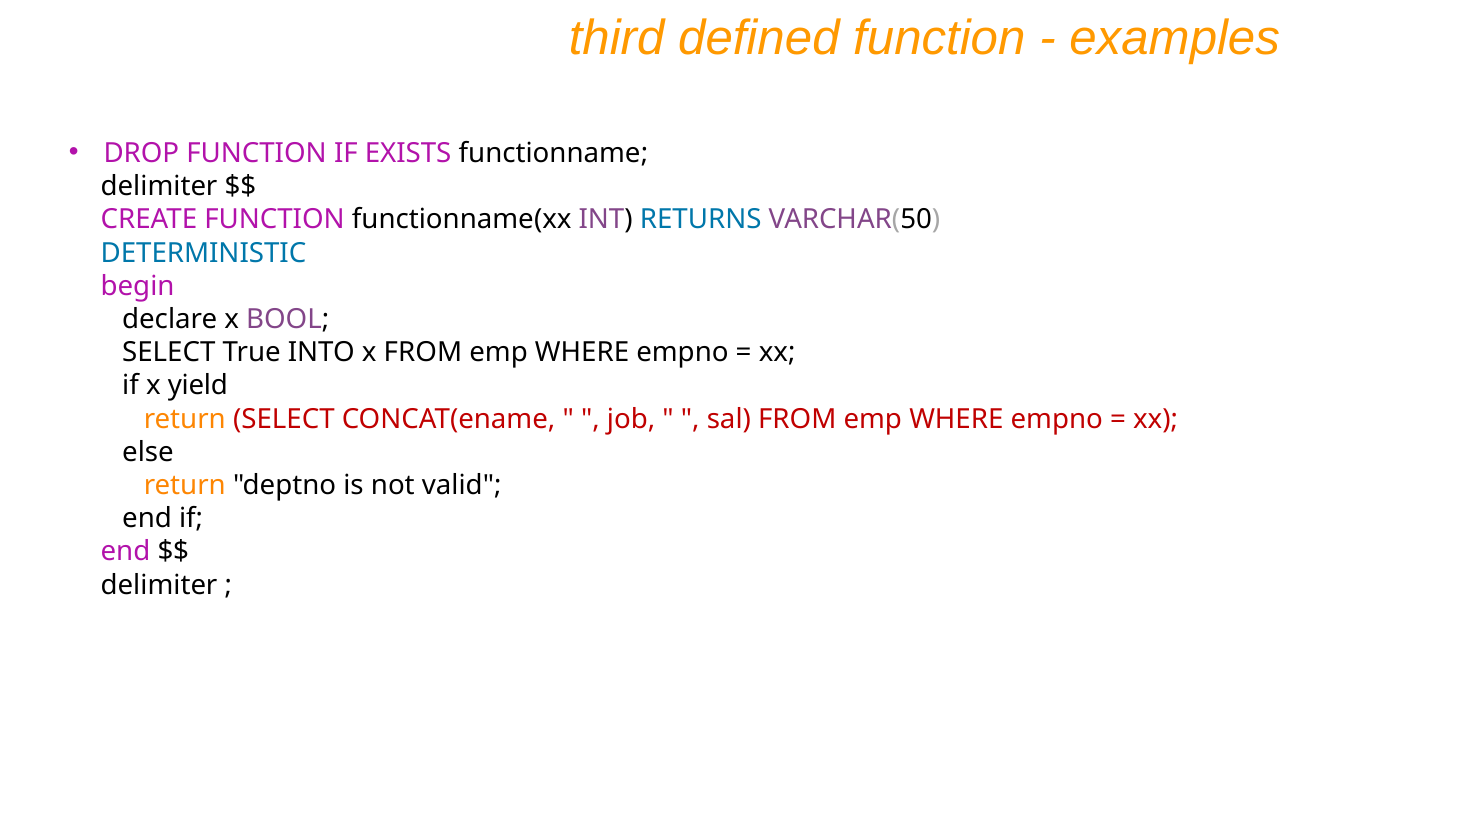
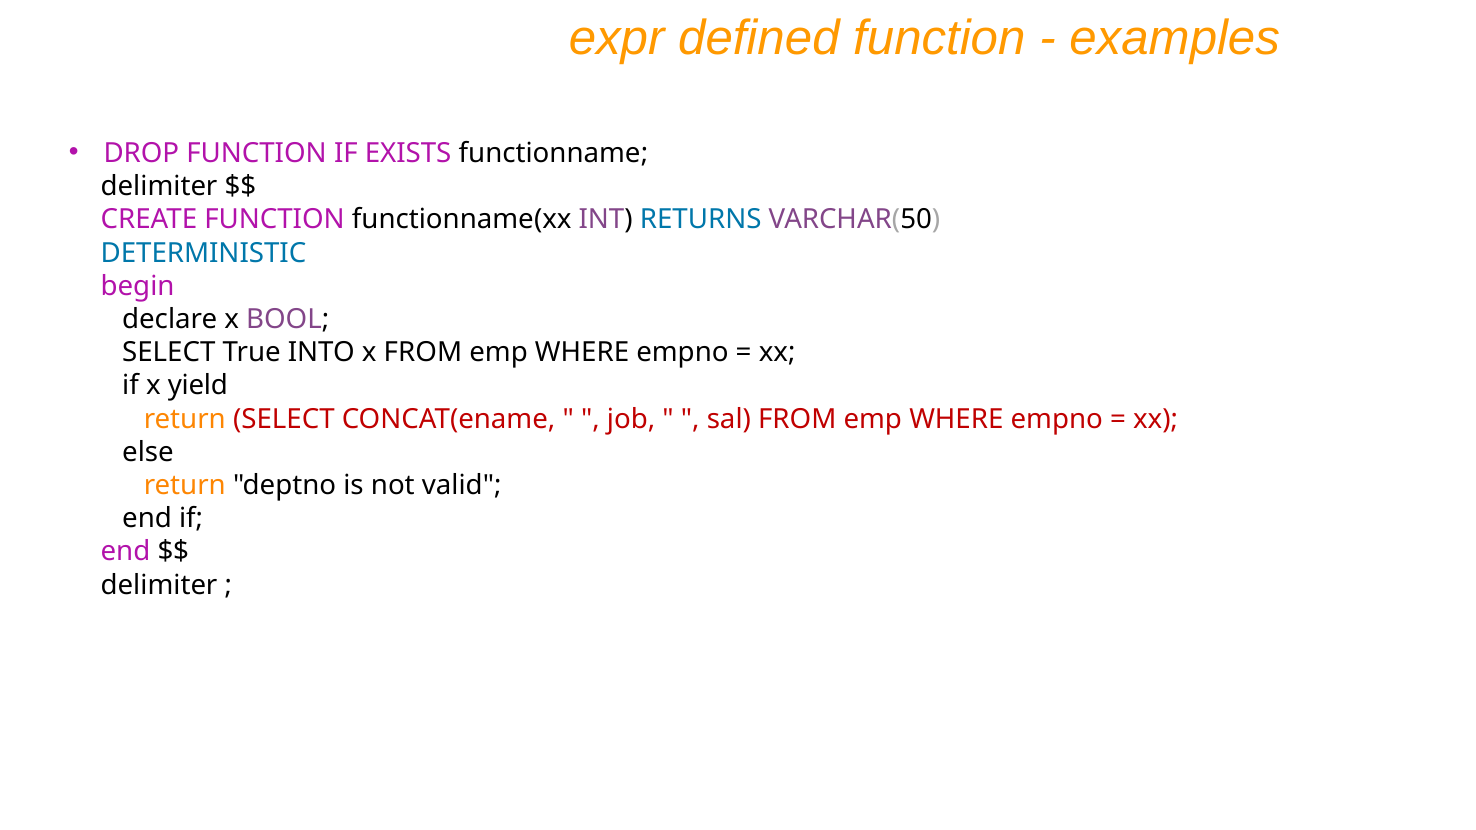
third: third -> expr
